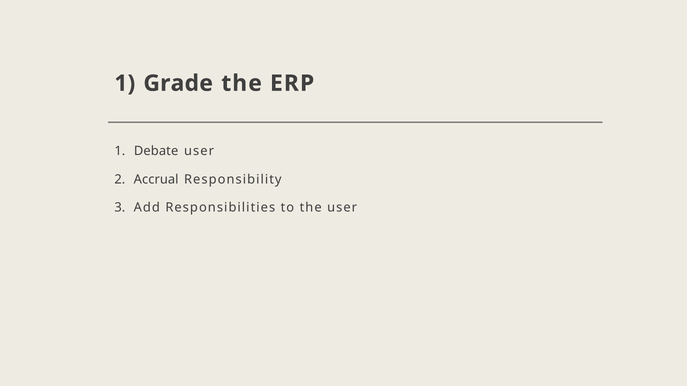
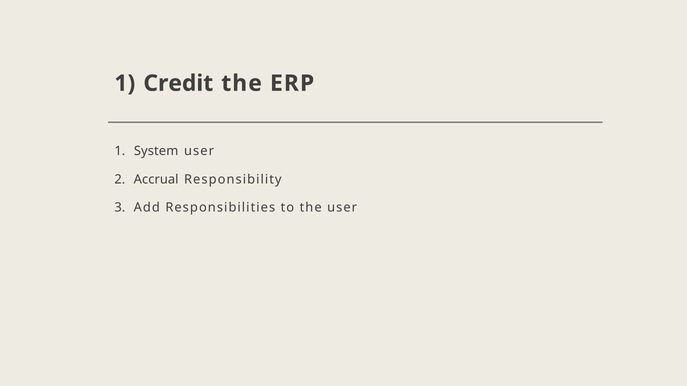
Grade: Grade -> Credit
Debate: Debate -> System
